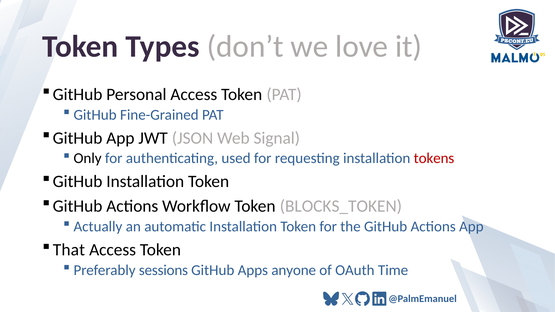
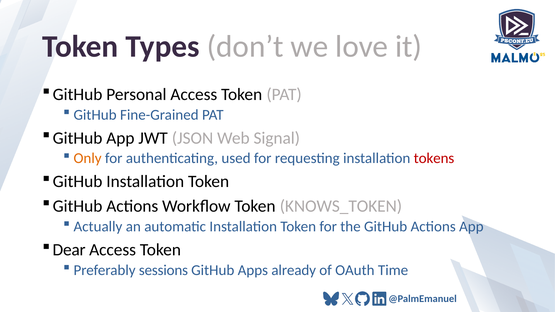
Only colour: black -> orange
BLOCKS_TOKEN: BLOCKS_TOKEN -> KNOWS_TOKEN
That: That -> Dear
anyone: anyone -> already
